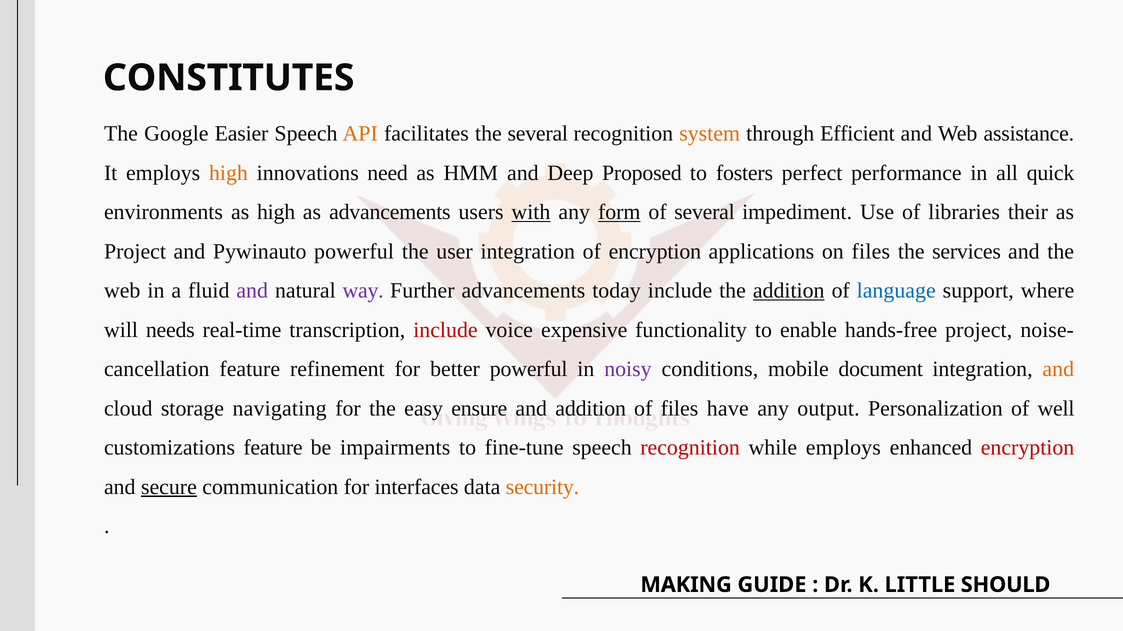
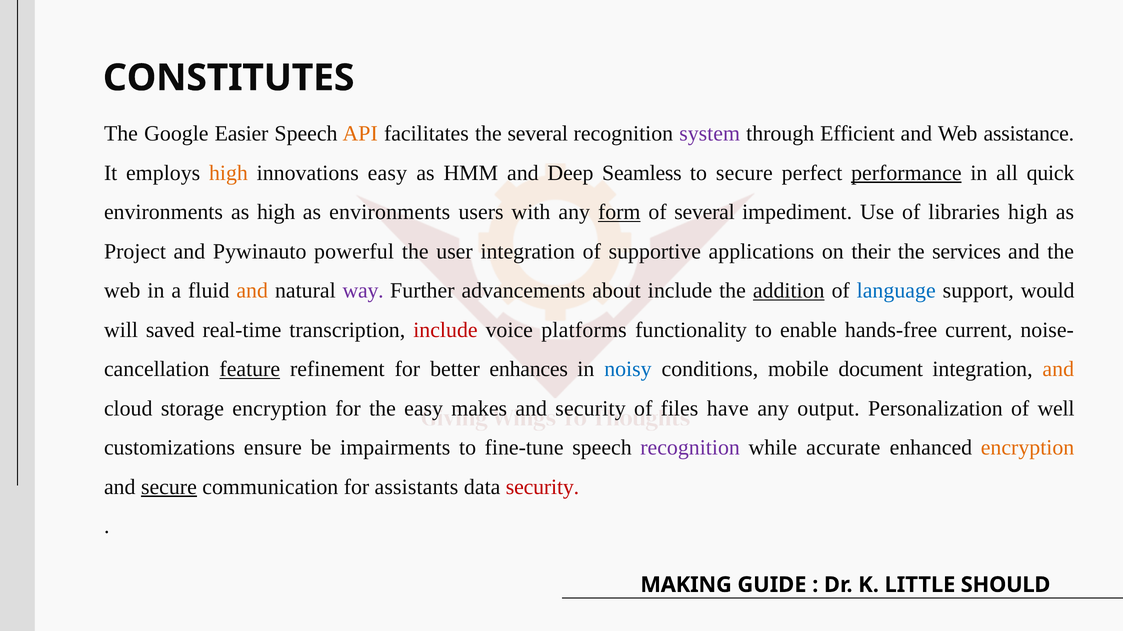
system colour: orange -> purple
innovations need: need -> easy
Proposed: Proposed -> Seamless
to fosters: fosters -> secure
performance underline: none -> present
as advancements: advancements -> environments
with underline: present -> none
libraries their: their -> high
of encryption: encryption -> supportive
on files: files -> their
and at (252, 291) colour: purple -> orange
today: today -> about
where: where -> would
needs: needs -> saved
expensive: expensive -> platforms
hands-free project: project -> current
feature at (250, 370) underline: none -> present
better powerful: powerful -> enhances
noisy colour: purple -> blue
storage navigating: navigating -> encryption
ensure: ensure -> makes
and addition: addition -> security
customizations feature: feature -> ensure
recognition at (690, 448) colour: red -> purple
while employs: employs -> accurate
encryption at (1028, 448) colour: red -> orange
interfaces: interfaces -> assistants
security at (542, 487) colour: orange -> red
